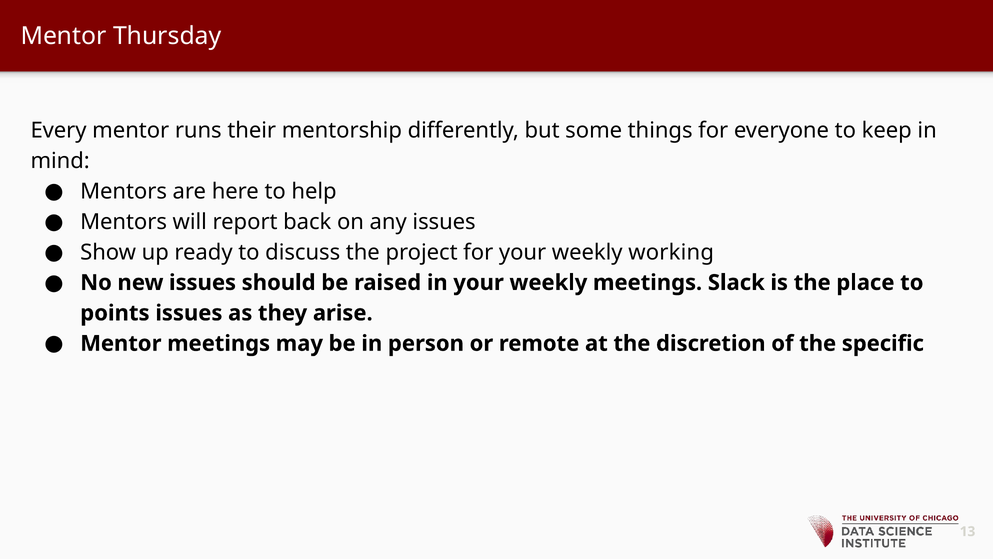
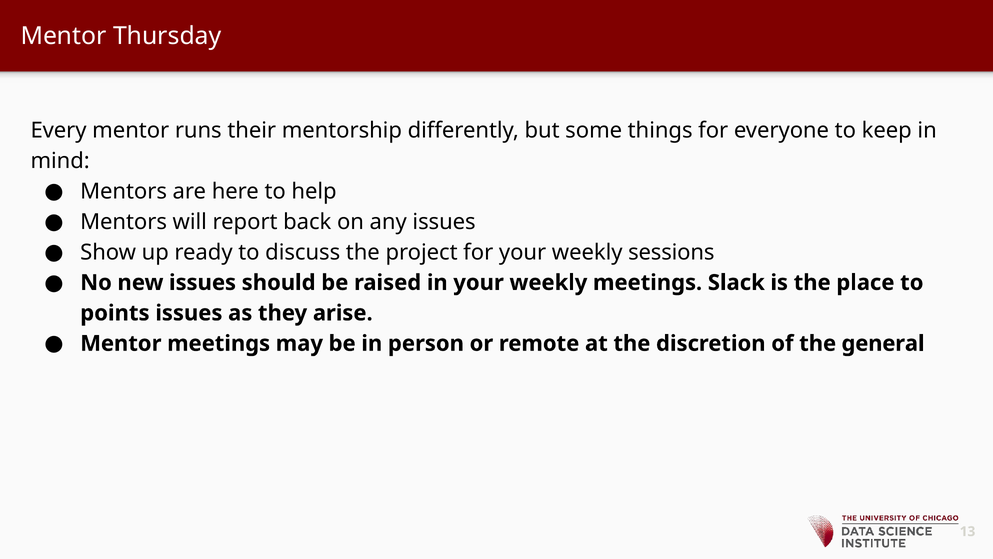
working: working -> sessions
specific: specific -> general
